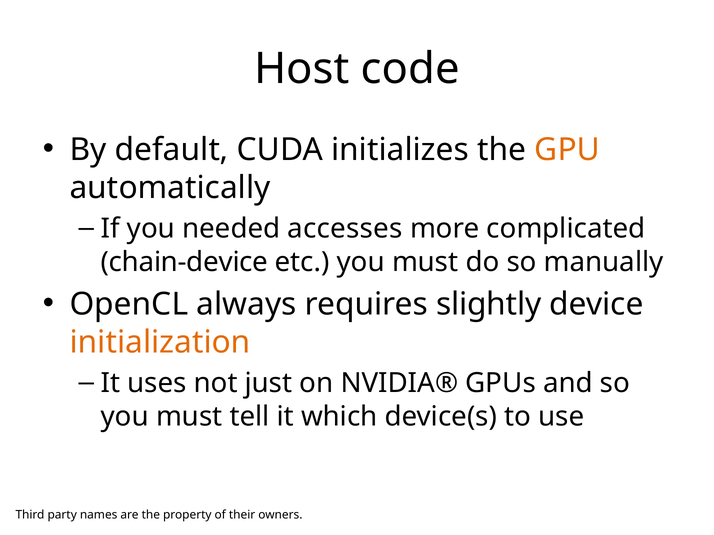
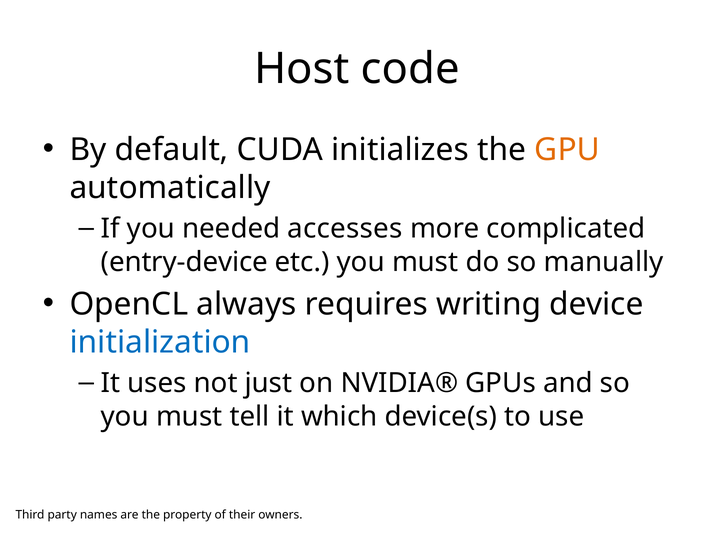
chain-device: chain-device -> entry-device
slightly: slightly -> writing
initialization colour: orange -> blue
